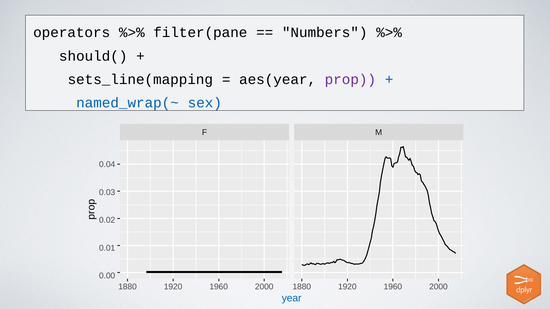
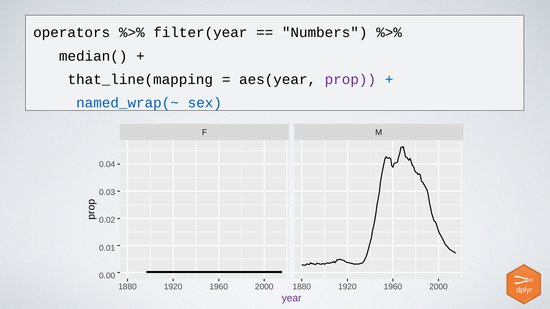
filter(pane: filter(pane -> filter(year
should(: should( -> median(
sets_line(mapping: sets_line(mapping -> that_line(mapping
year colour: blue -> purple
